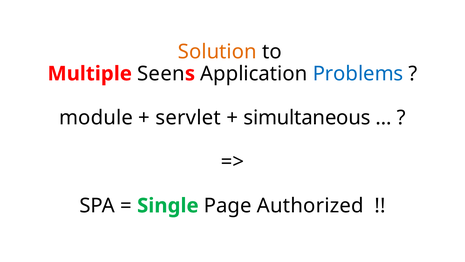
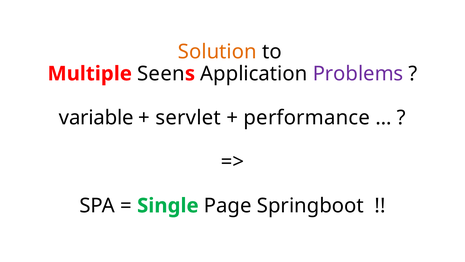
Problems colour: blue -> purple
module: module -> variable
simultaneous: simultaneous -> performance
Authorized: Authorized -> Springboot
